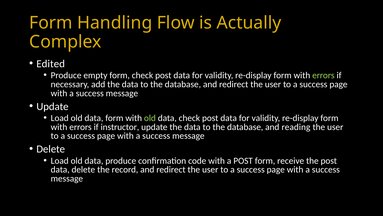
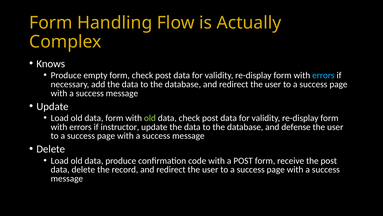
Edited: Edited -> Knows
errors at (323, 75) colour: light green -> light blue
reading: reading -> defense
